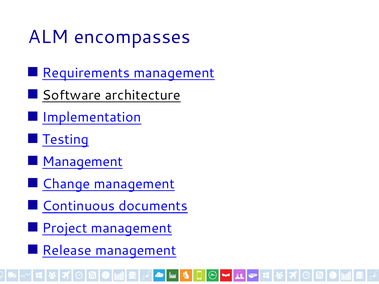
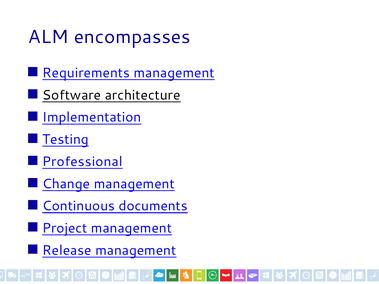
Management at (82, 162): Management -> Professional
